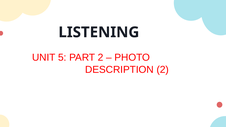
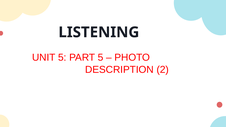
PART 2: 2 -> 5
